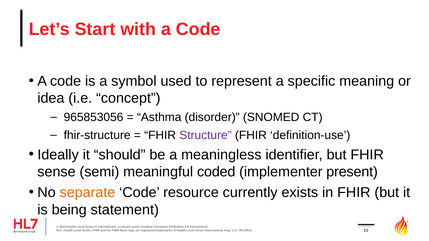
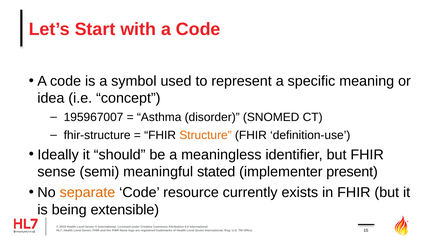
965853056: 965853056 -> 195967007
Structure colour: purple -> orange
coded: coded -> stated
statement: statement -> extensible
